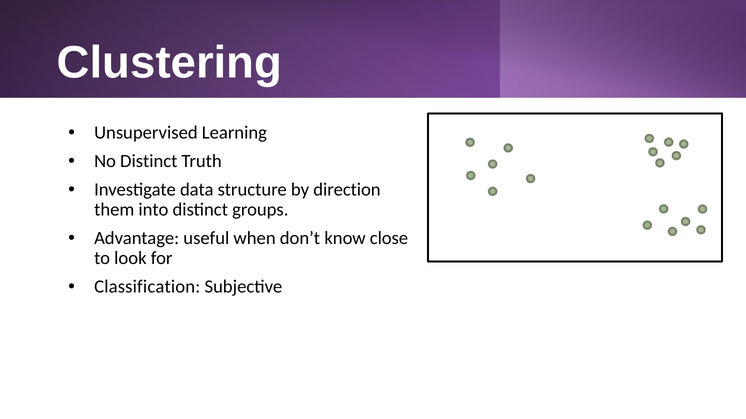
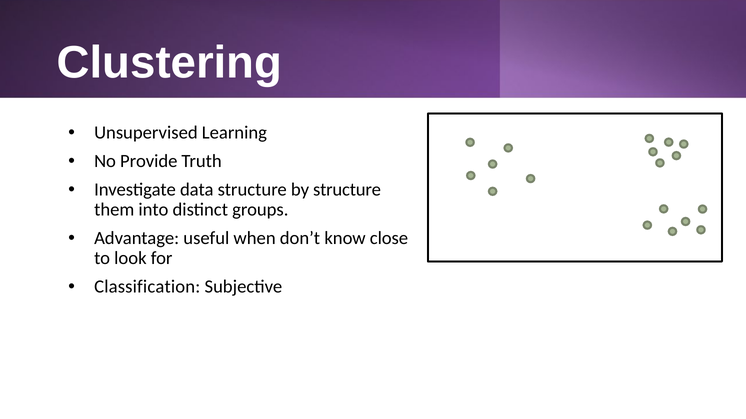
No Distinct: Distinct -> Provide
by direction: direction -> structure
